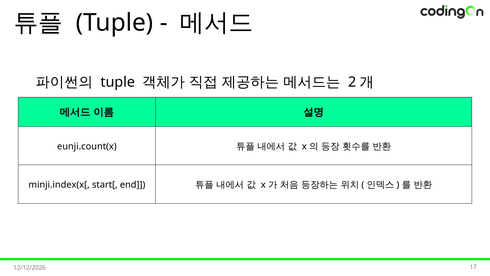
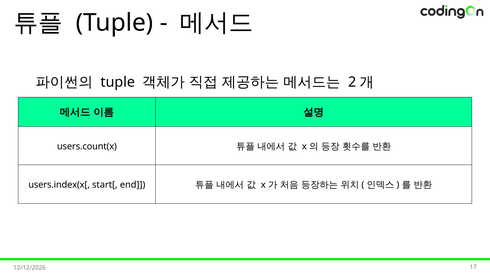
eunji.count(x: eunji.count(x -> users.count(x
minji.index(x[: minji.index(x[ -> users.index(x[
